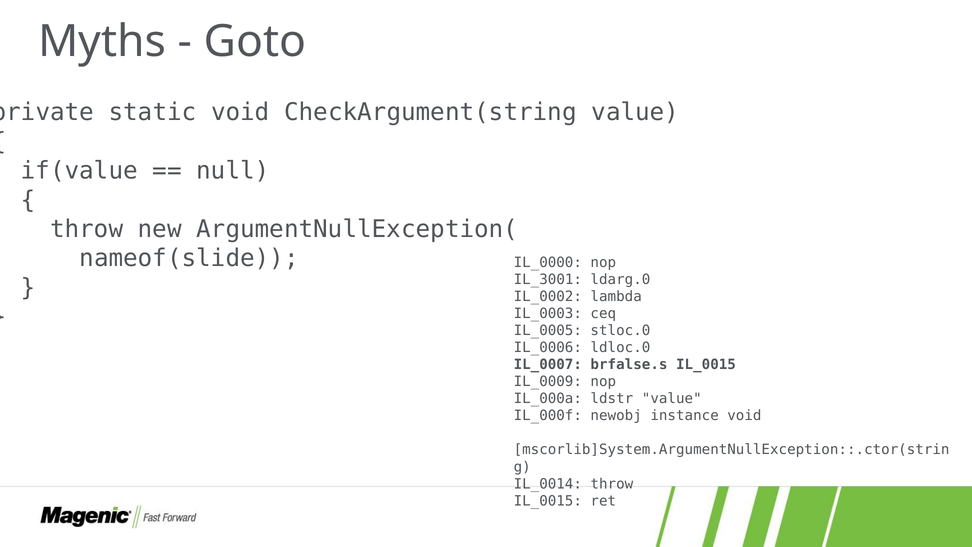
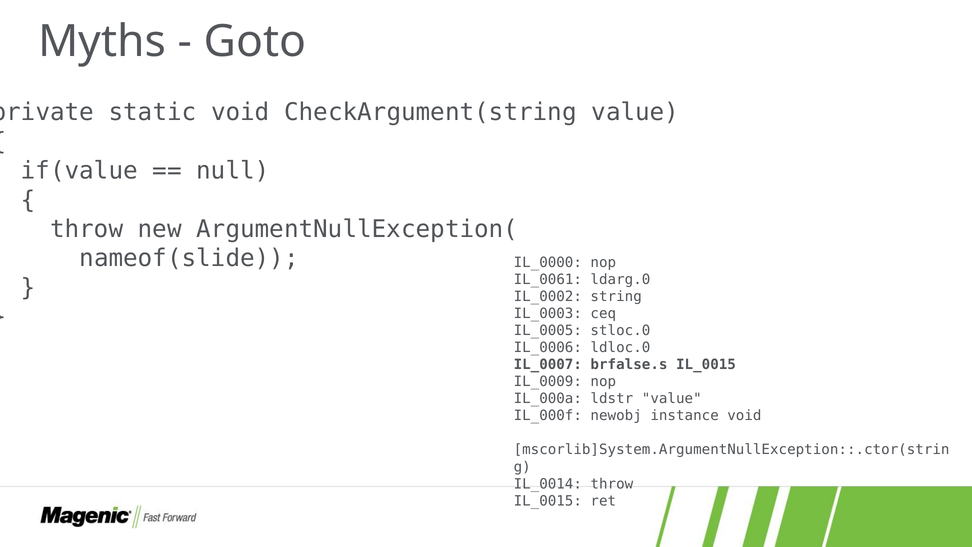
IL_3001: IL_3001 -> IL_0061
lambda: lambda -> string
